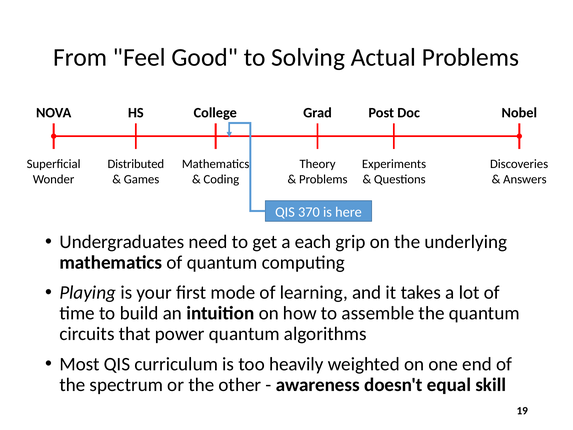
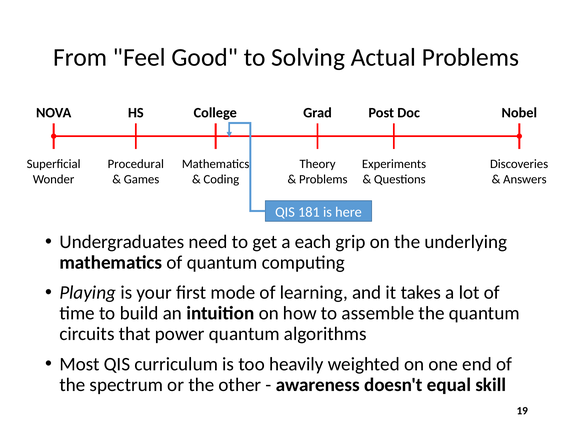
Distributed: Distributed -> Procedural
370: 370 -> 181
